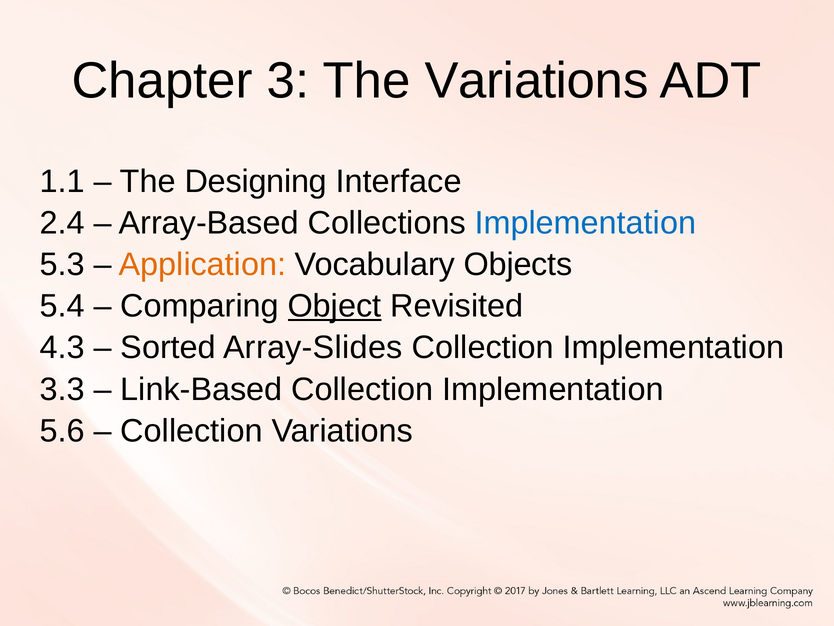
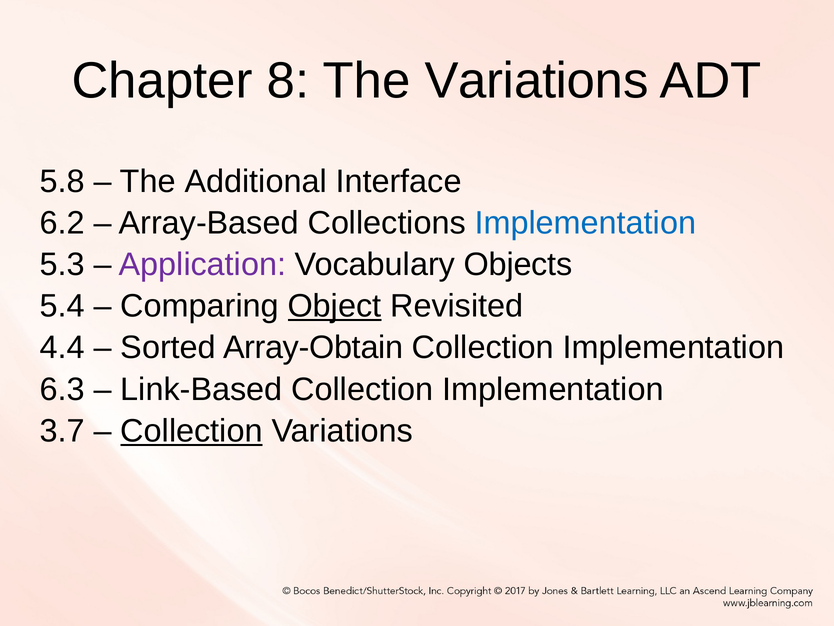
3: 3 -> 8
1.1: 1.1 -> 5.8
Designing: Designing -> Additional
2.4: 2.4 -> 6.2
Application colour: orange -> purple
4.3: 4.3 -> 4.4
Array-Slides: Array-Slides -> Array-Obtain
3.3: 3.3 -> 6.3
5.6: 5.6 -> 3.7
Collection at (192, 431) underline: none -> present
